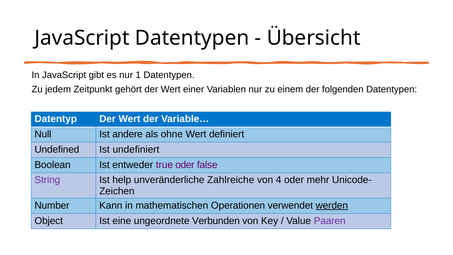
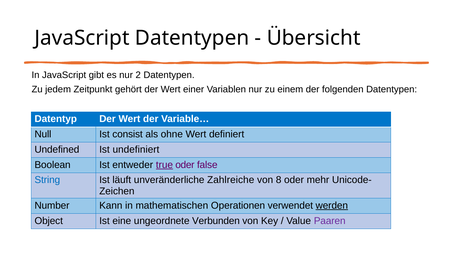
1: 1 -> 2
andere: andere -> consist
true underline: none -> present
String colour: purple -> blue
help: help -> läuft
4: 4 -> 8
